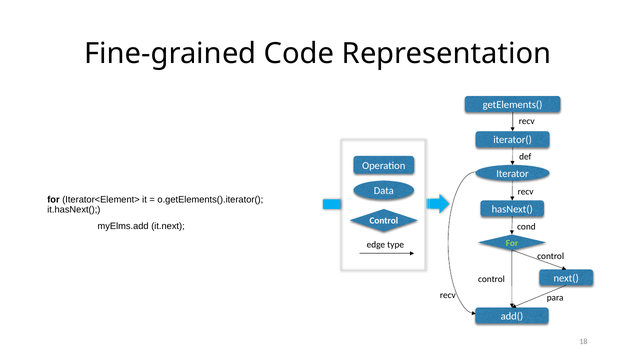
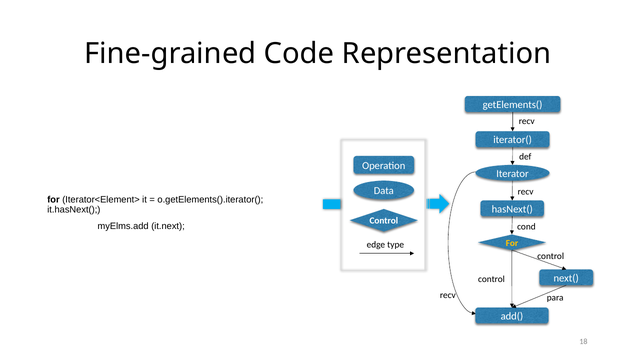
For at (512, 243) colour: light green -> yellow
